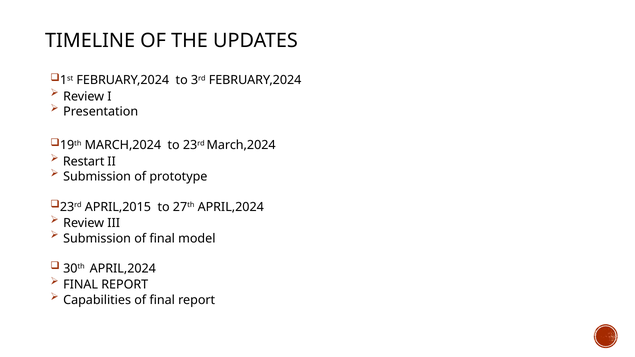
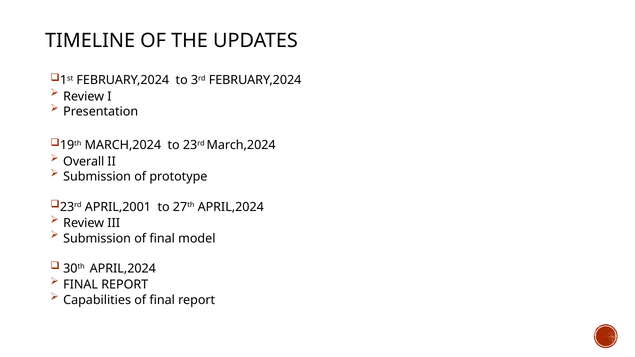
Restart: Restart -> Overall
APRIL,2015: APRIL,2015 -> APRIL,2001
